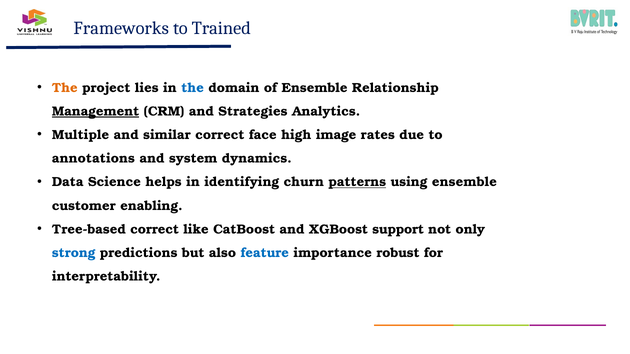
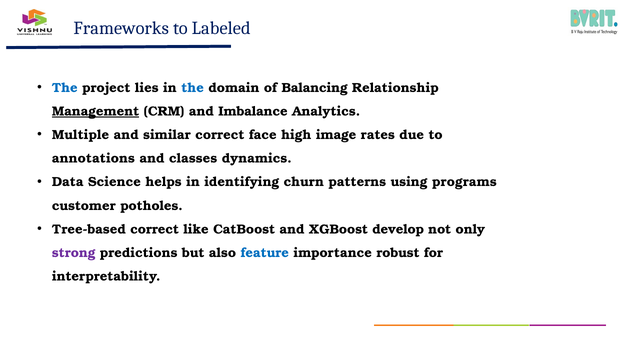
Trained: Trained -> Labeled
The at (65, 88) colour: orange -> blue
of Ensemble: Ensemble -> Balancing
Strategies: Strategies -> Imbalance
system: system -> classes
patterns underline: present -> none
using ensemble: ensemble -> programs
enabling: enabling -> potholes
support: support -> develop
strong colour: blue -> purple
